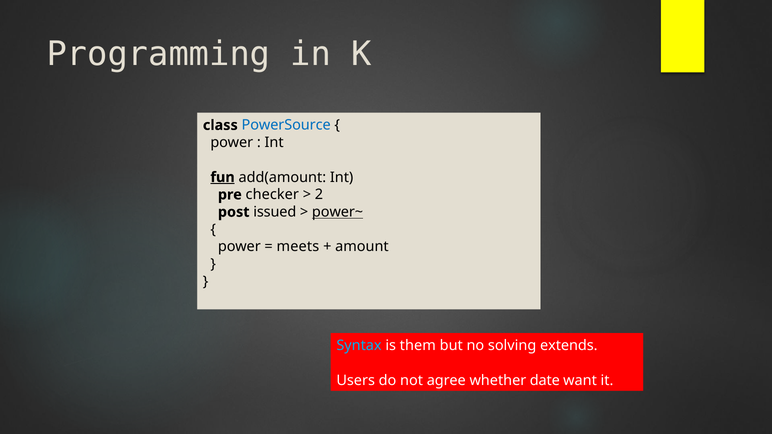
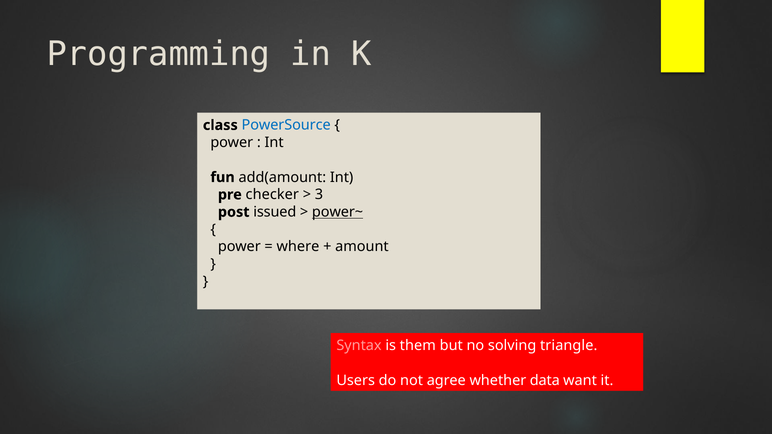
fun underline: present -> none
2: 2 -> 3
meets: meets -> where
Syntax colour: light blue -> pink
extends: extends -> triangle
date: date -> data
